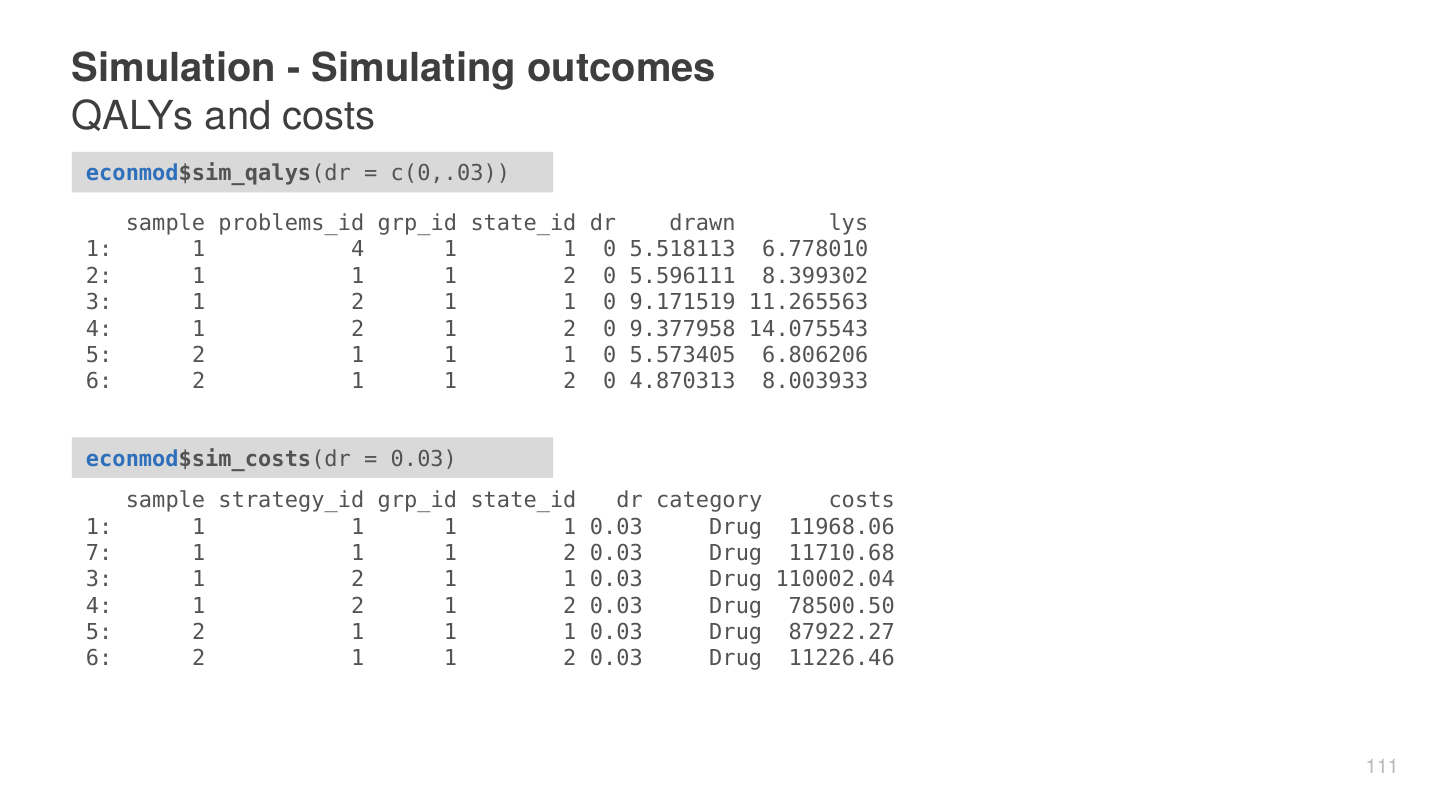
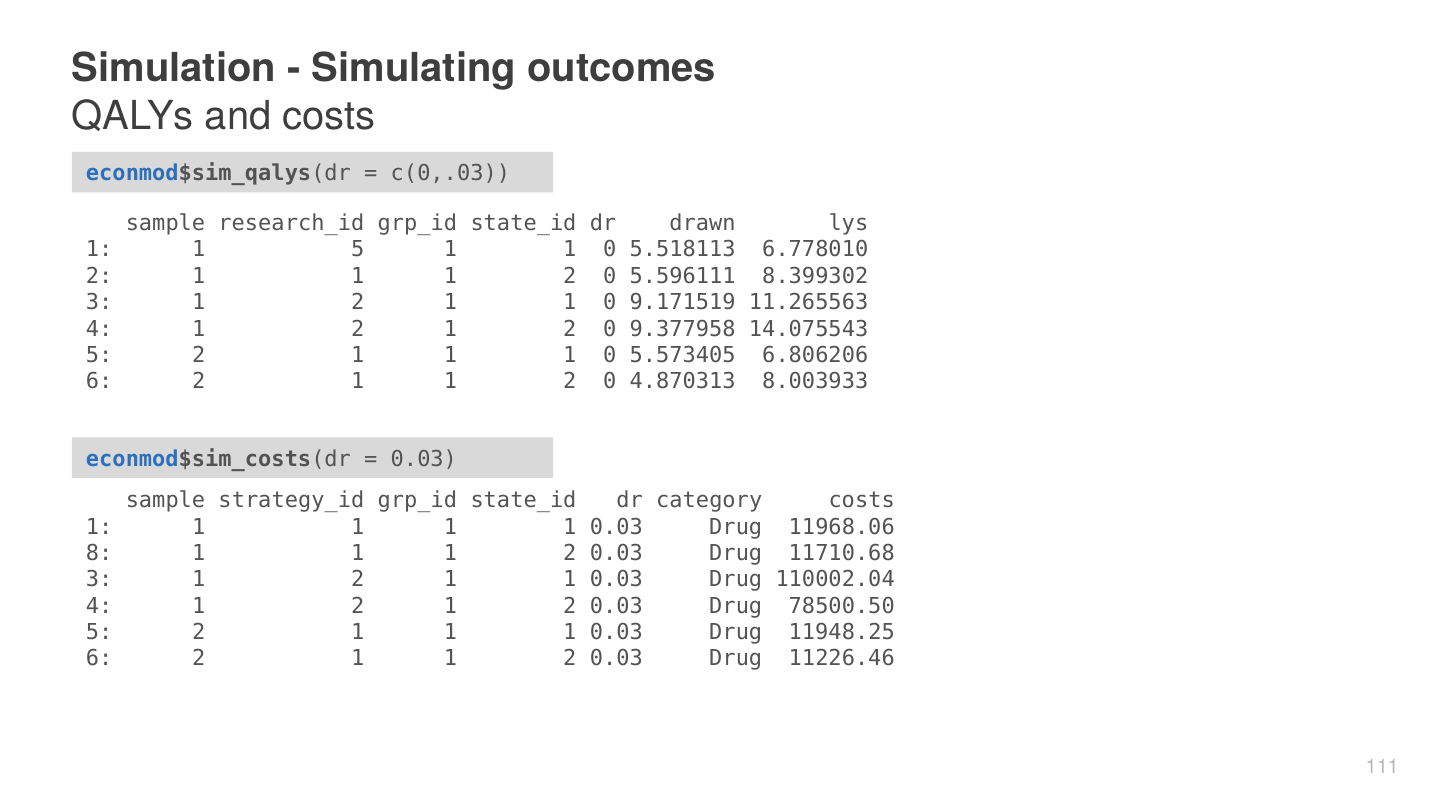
problems_id: problems_id -> research_id
1 4: 4 -> 5
7: 7 -> 8
87922.27: 87922.27 -> 11948.25
